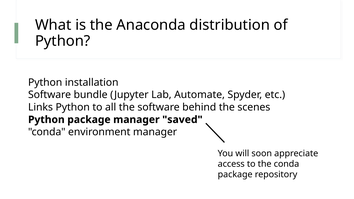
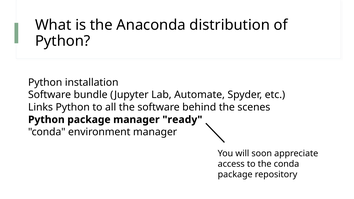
saved: saved -> ready
